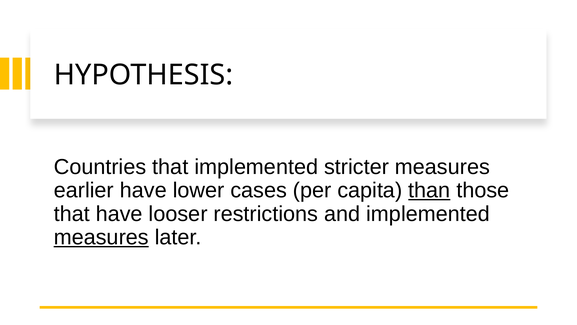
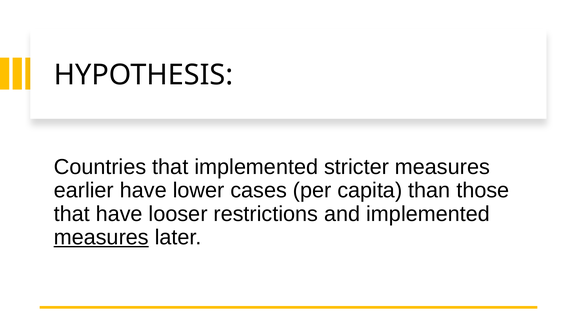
than underline: present -> none
